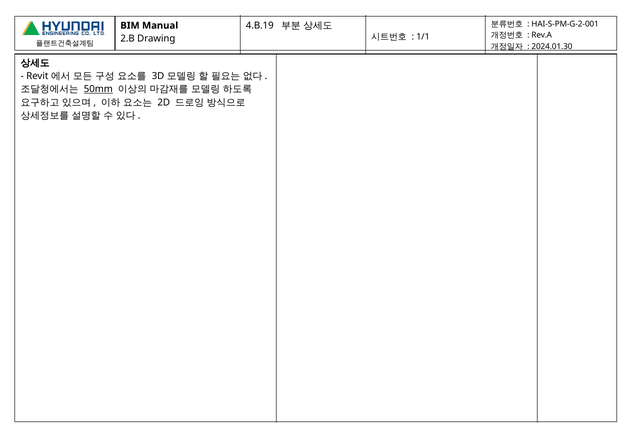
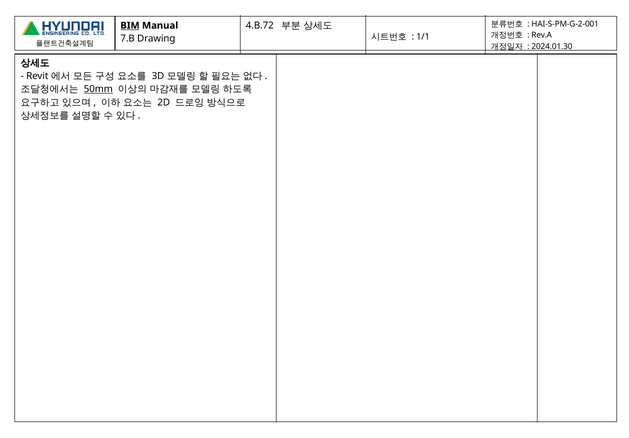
4.B.19: 4.B.19 -> 4.B.72
BIM underline: none -> present
2.B: 2.B -> 7.B
